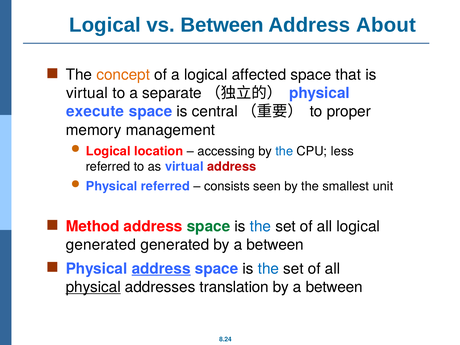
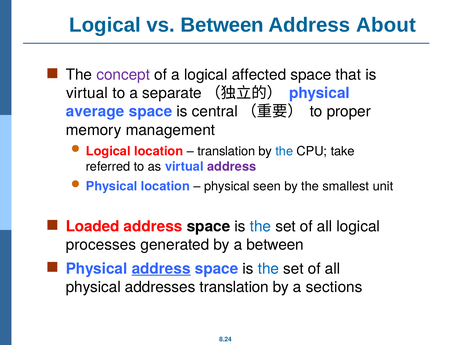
concept colour: orange -> purple
execute: execute -> average
accessing at (226, 151): accessing -> translation
less: less -> take
address at (232, 166) colour: red -> purple
Physical referred: referred -> location
consists at (227, 186): consists -> physical
Method: Method -> Loaded
space at (209, 227) colour: green -> black
generated at (101, 245): generated -> processes
physical at (93, 287) underline: present -> none
between at (334, 287): between -> sections
